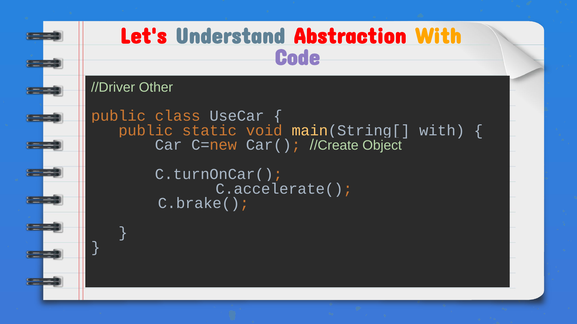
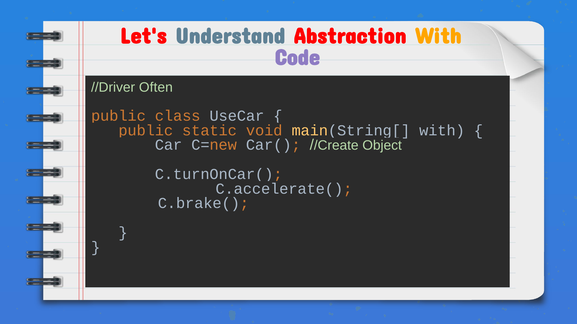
Other: Other -> Often
